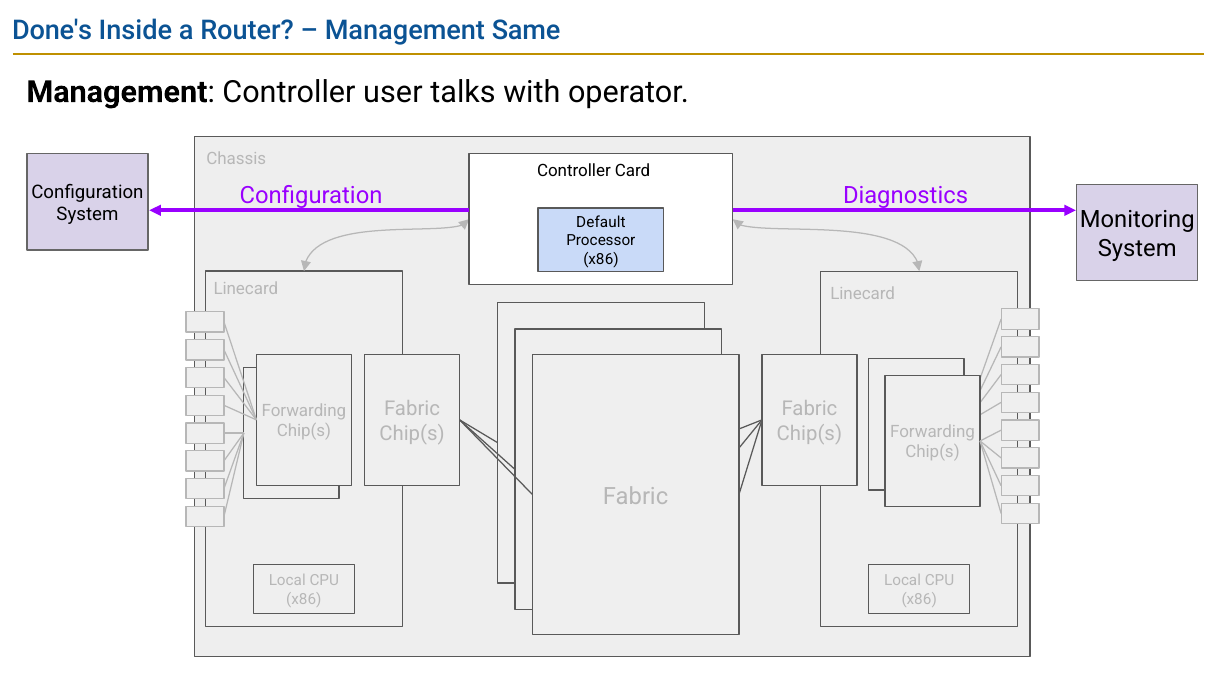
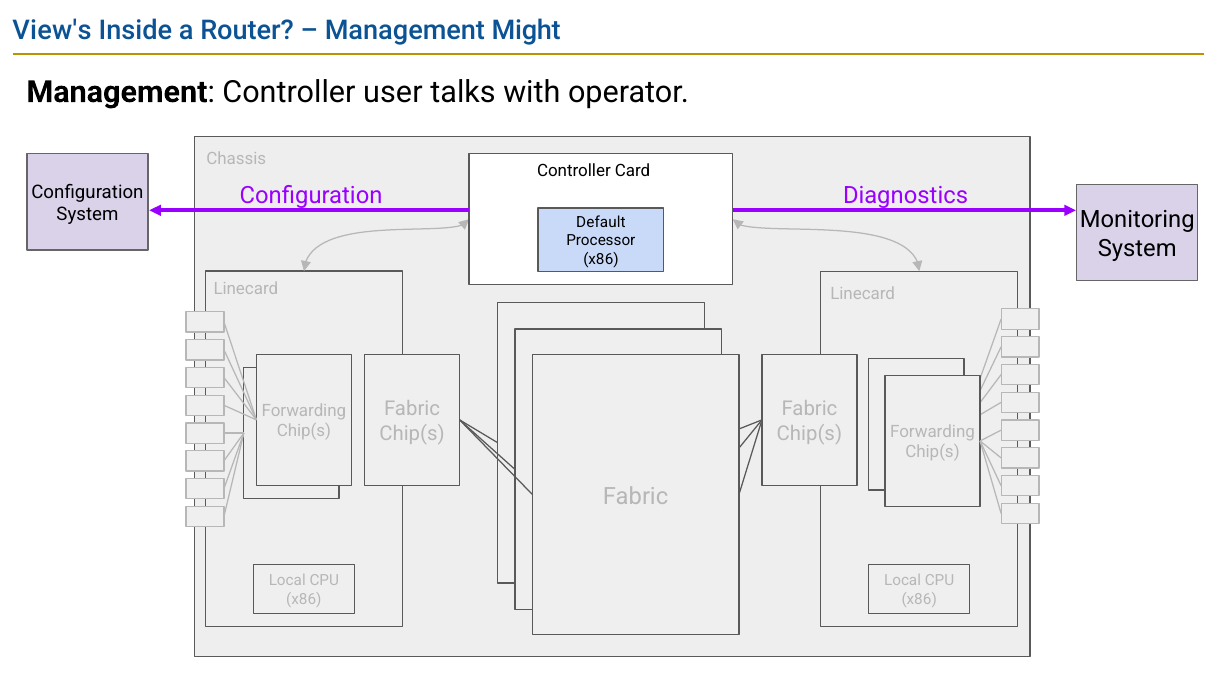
Done's: Done's -> View's
Same: Same -> Might
